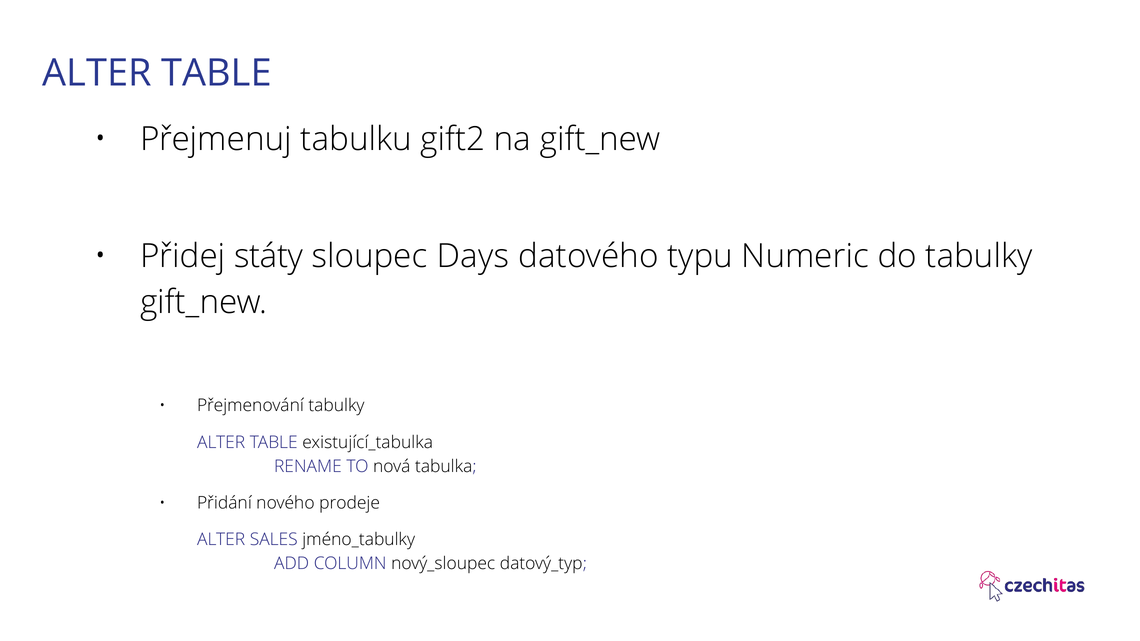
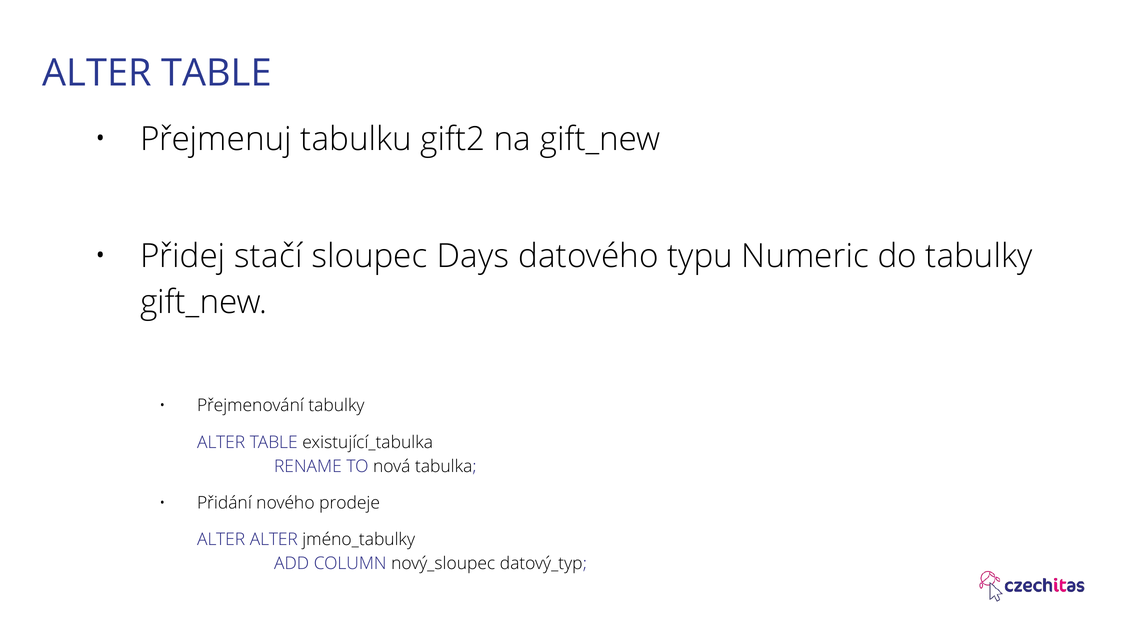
státy: státy -> stačí
ALTER SALES: SALES -> ALTER
